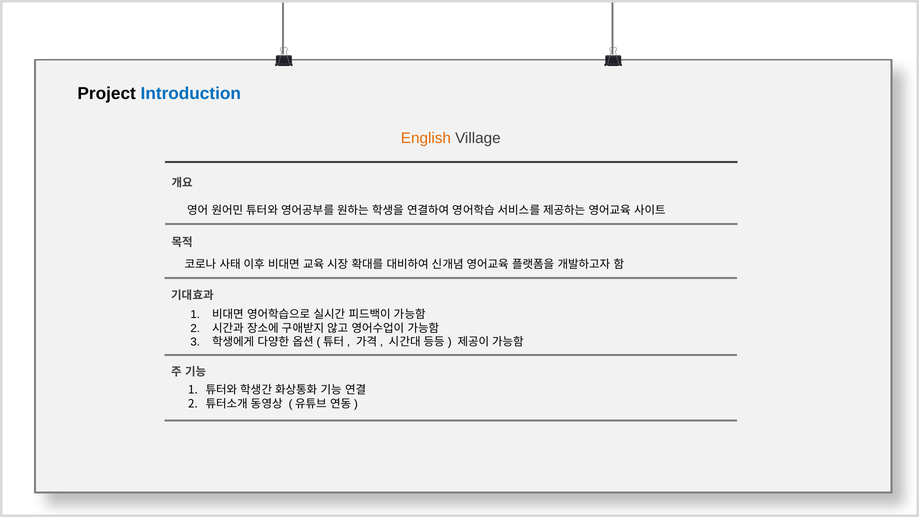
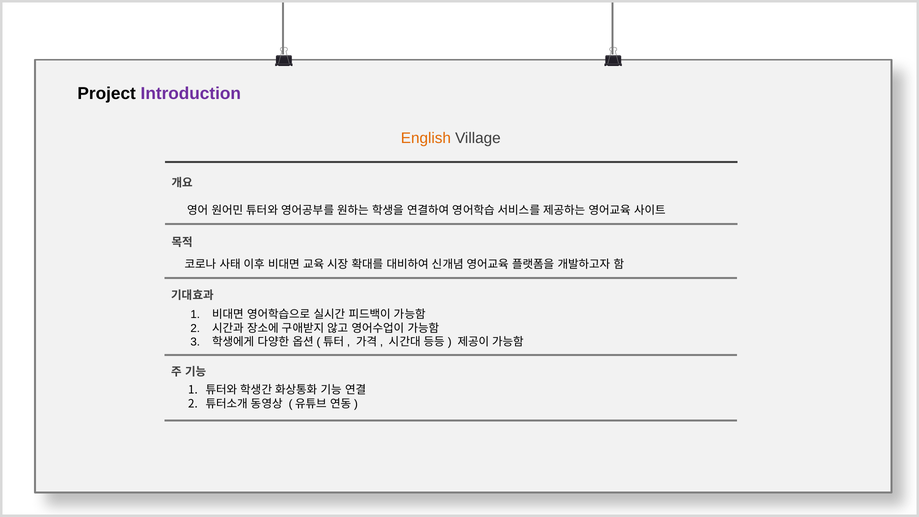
Introduction colour: blue -> purple
